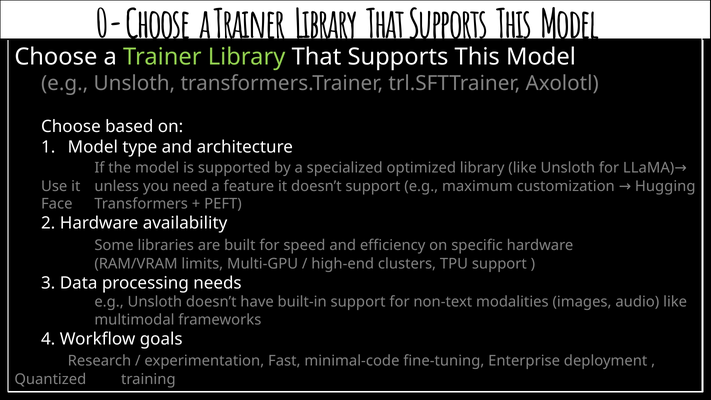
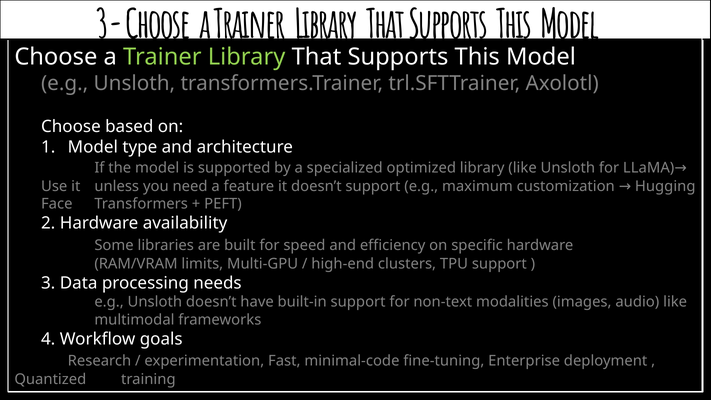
0-: 0- -> 3-
